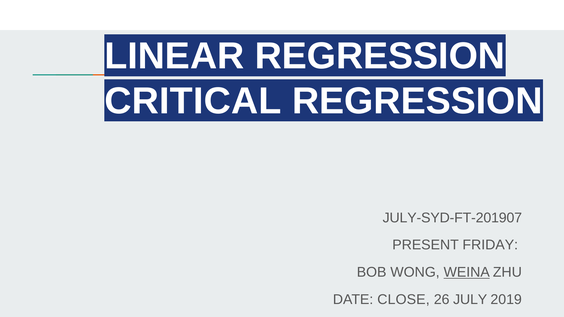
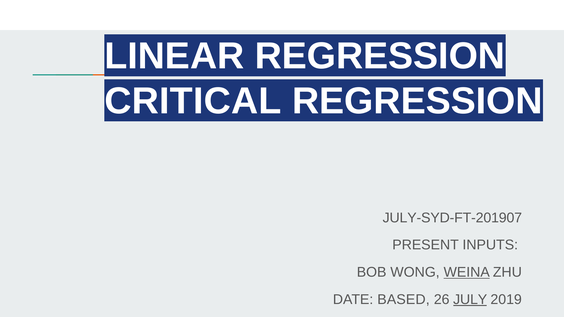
FRIDAY: FRIDAY -> INPUTS
CLOSE: CLOSE -> BASED
JULY underline: none -> present
